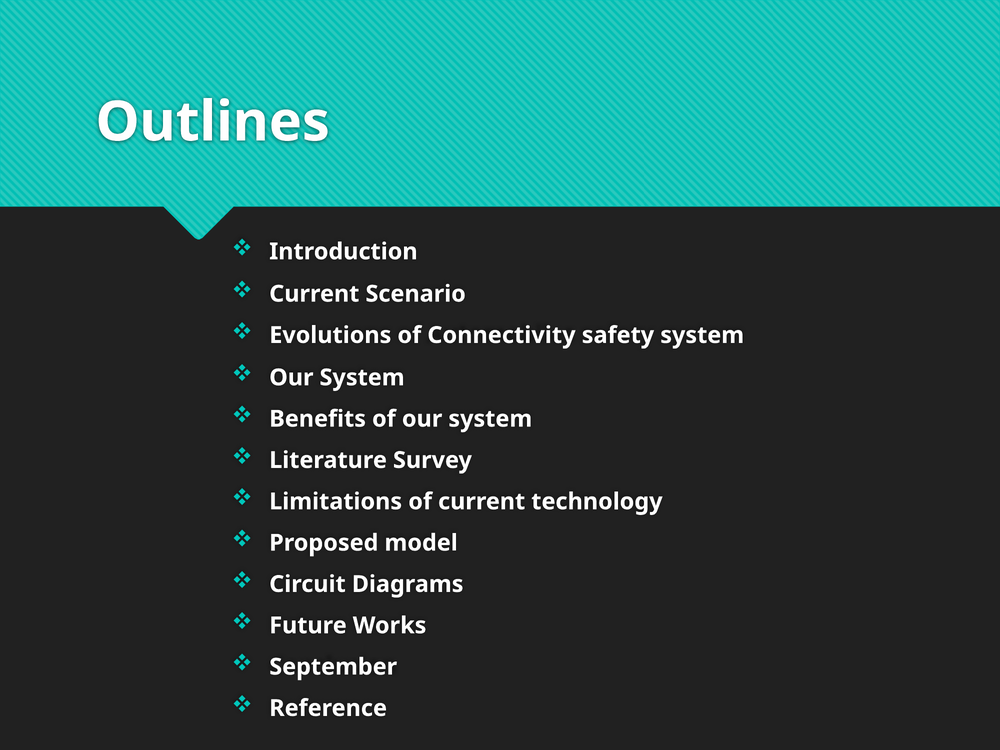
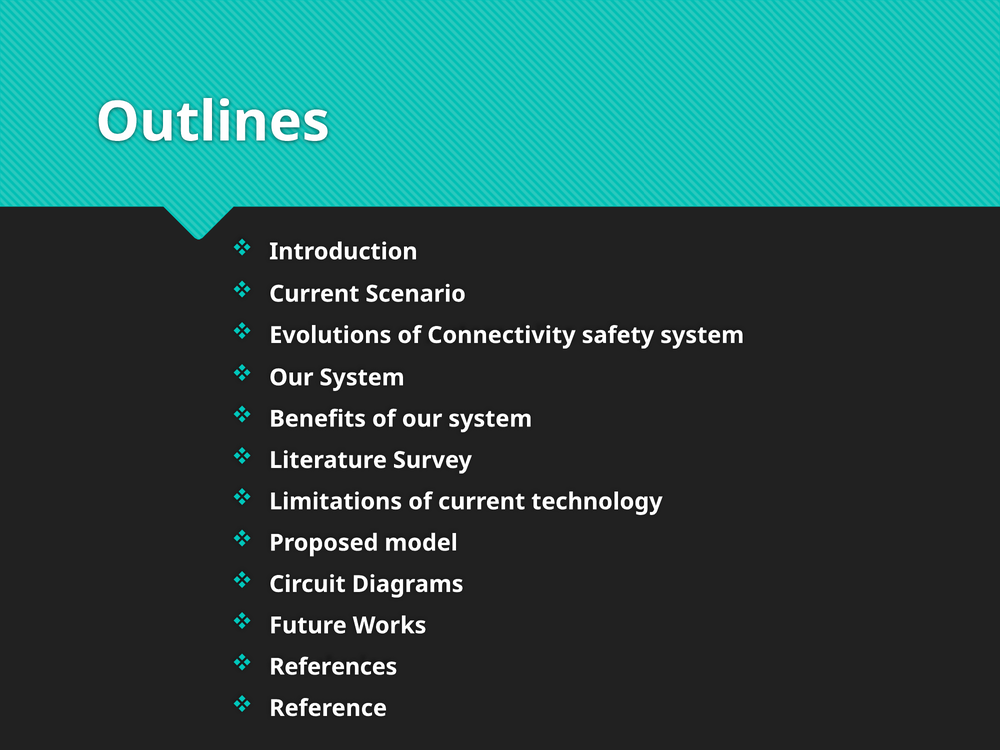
September: September -> References
